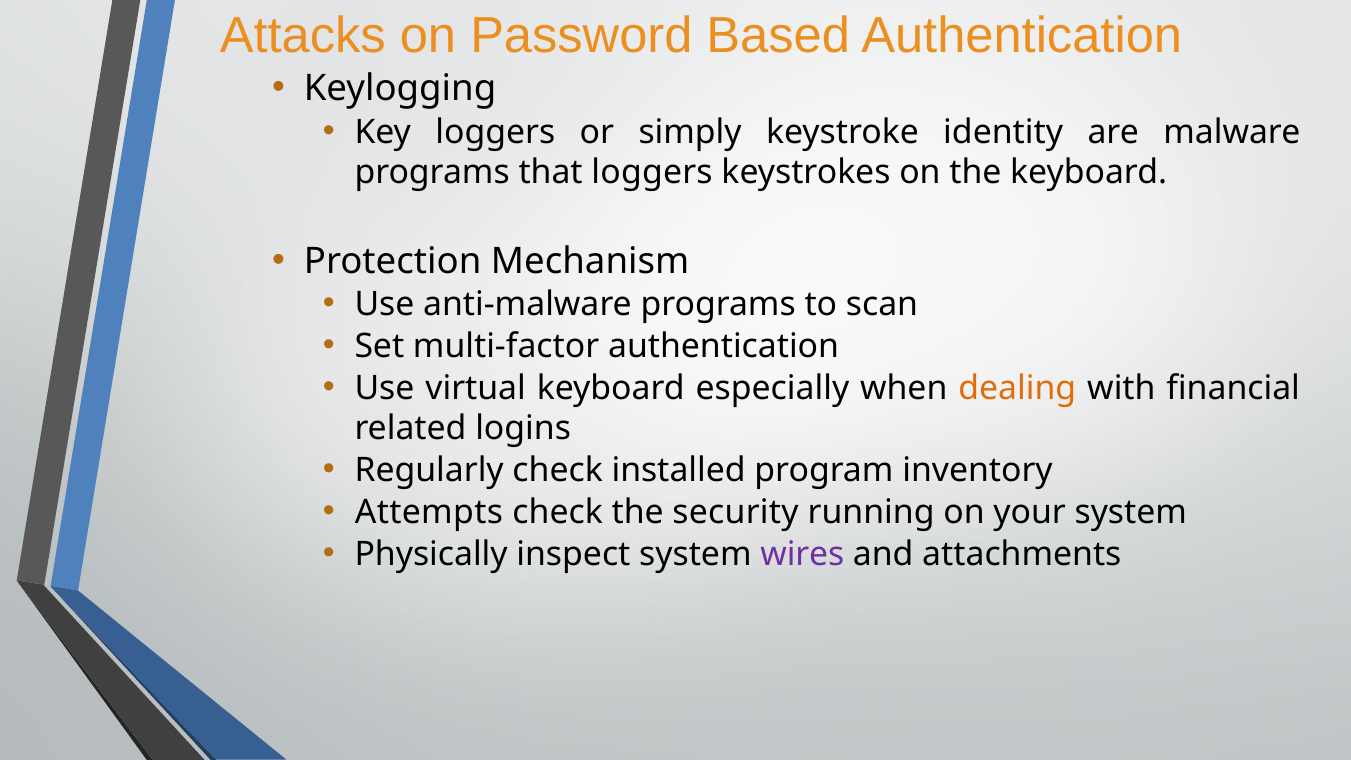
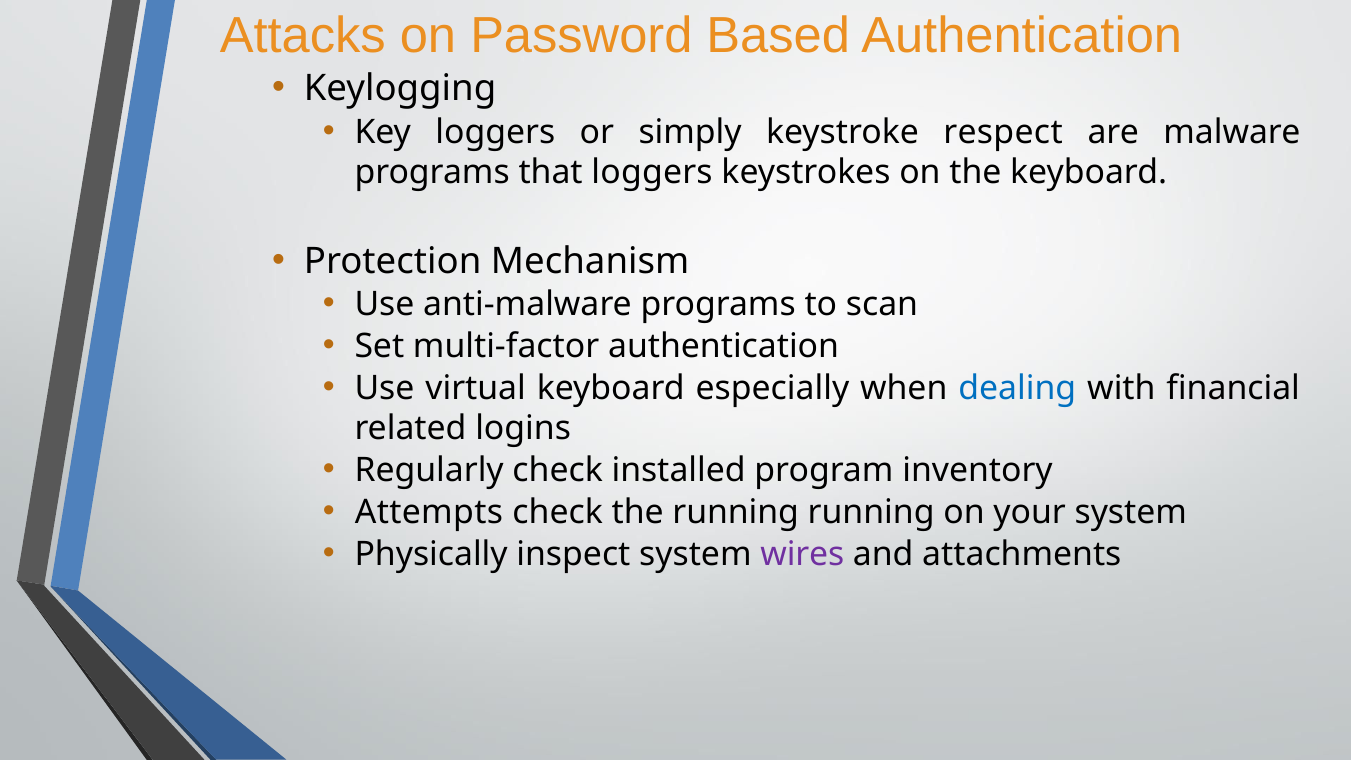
identity: identity -> respect
dealing colour: orange -> blue
the security: security -> running
